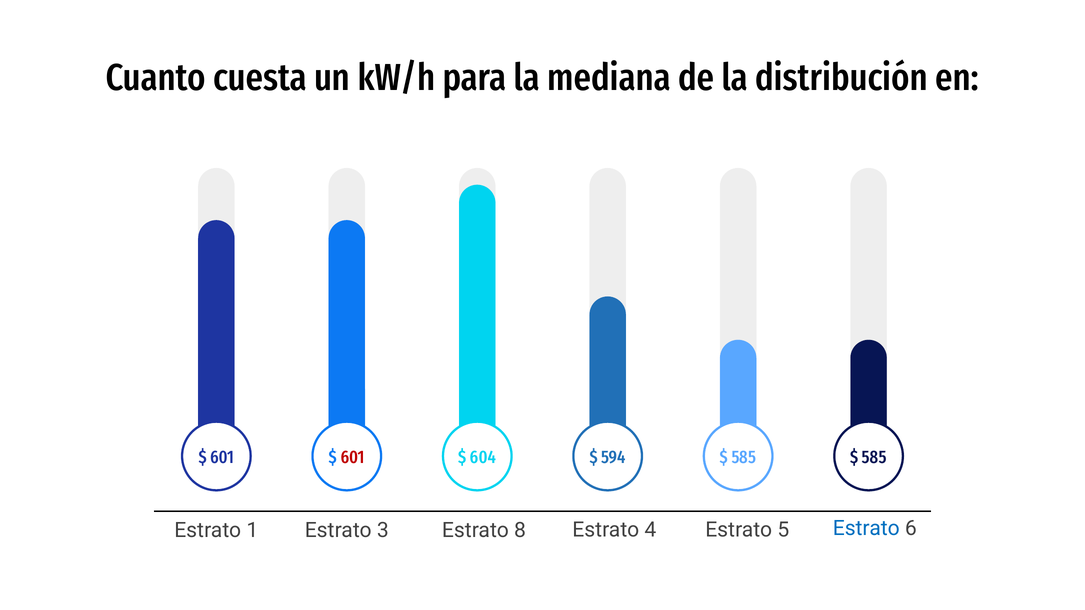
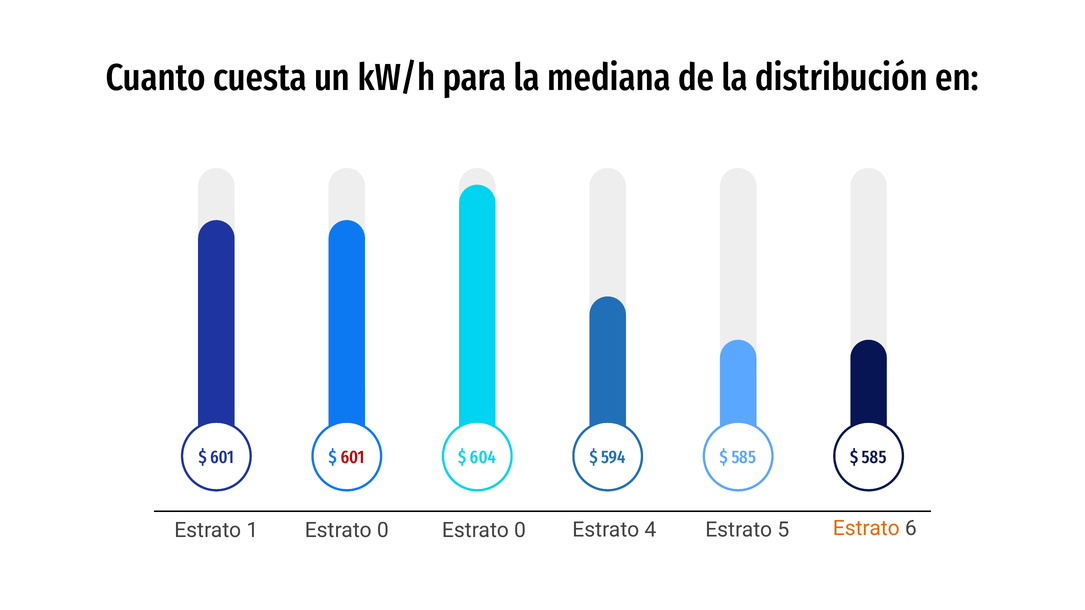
Estrato at (866, 529) colour: blue -> orange
3 at (383, 531): 3 -> 0
8 at (520, 531): 8 -> 0
